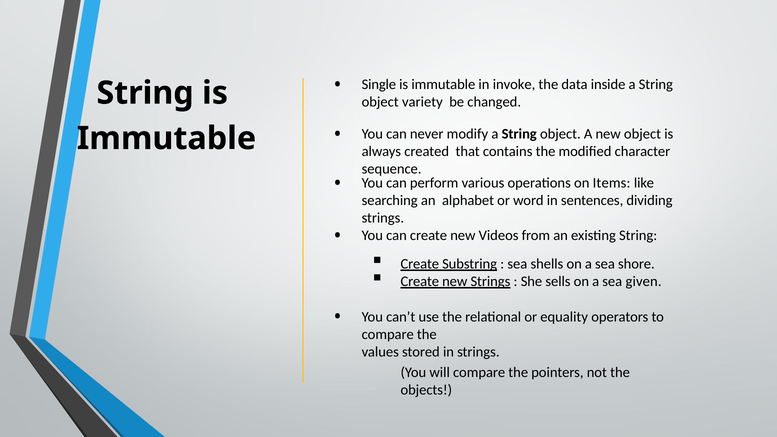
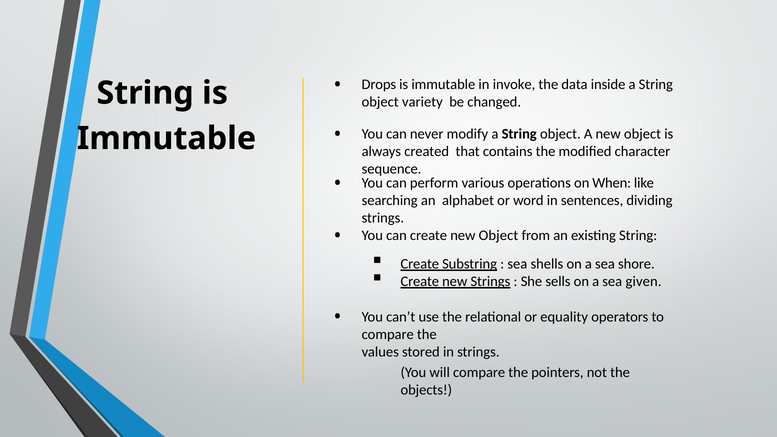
Single: Single -> Drops
Items: Items -> When
create new Videos: Videos -> Object
